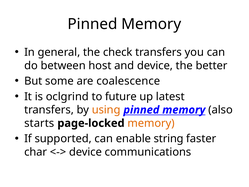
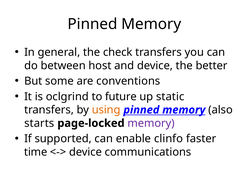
coalescence: coalescence -> conventions
latest: latest -> static
memory at (151, 123) colour: orange -> purple
string: string -> clinfo
char: char -> time
